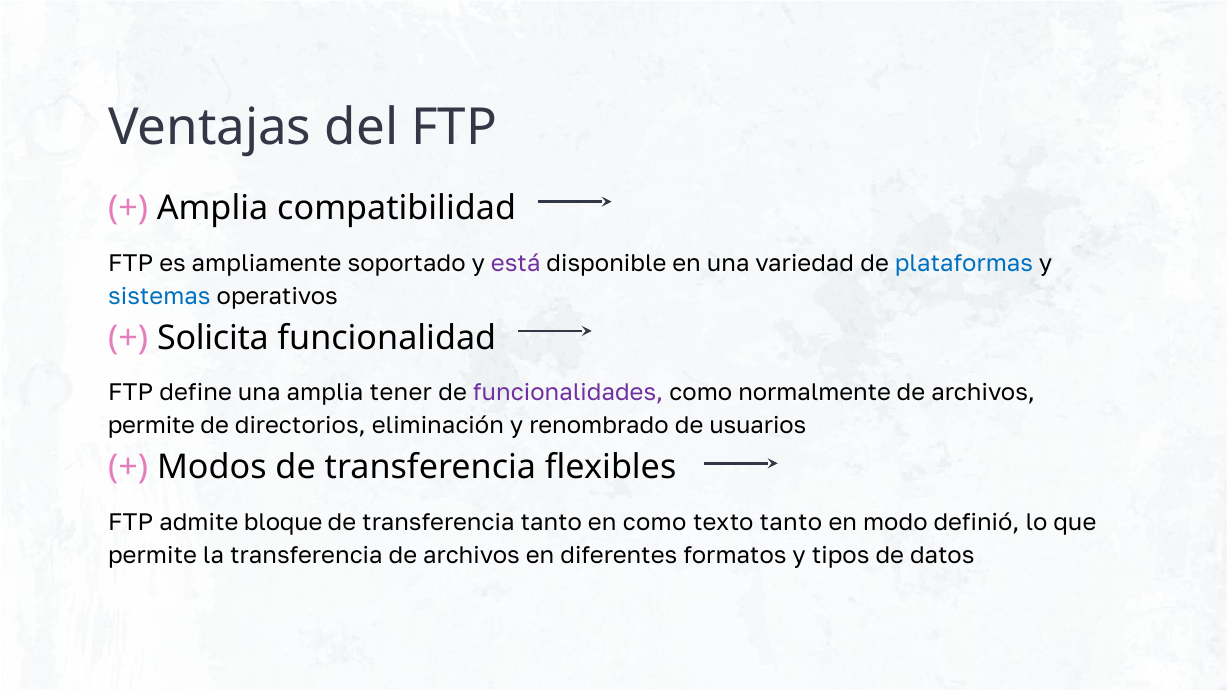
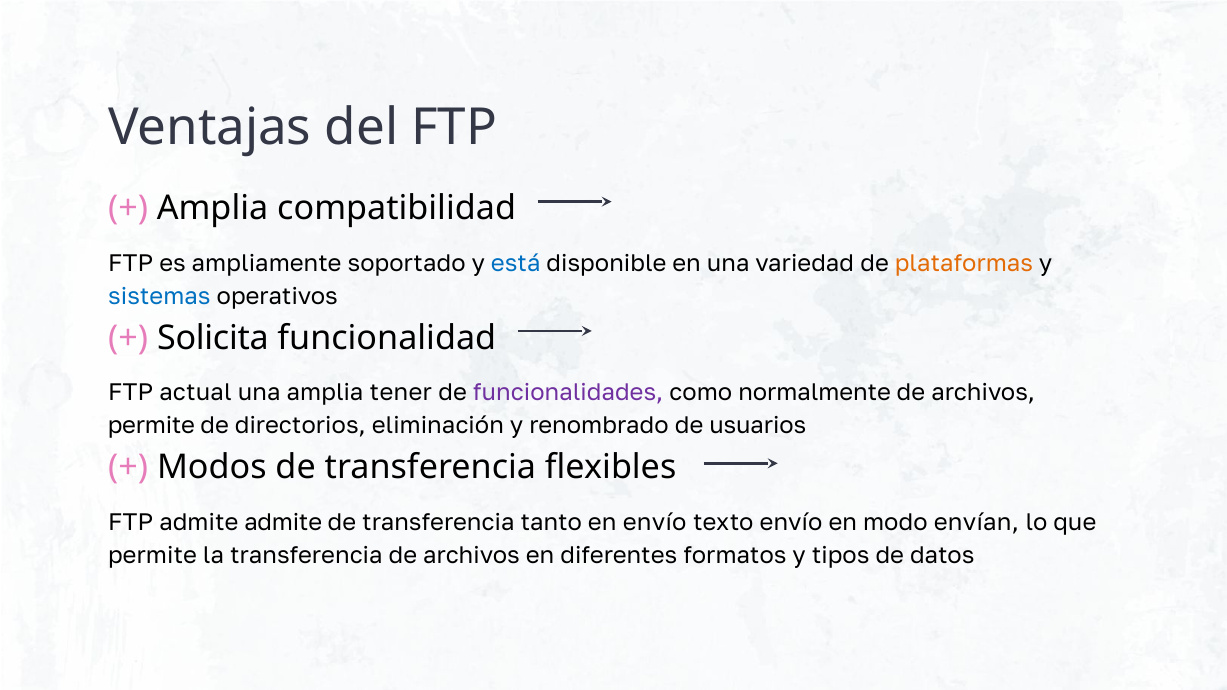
está colour: purple -> blue
plataformas colour: blue -> orange
define: define -> actual
admite bloque: bloque -> admite
en como: como -> envío
texto tanto: tanto -> envío
definió: definió -> envían
